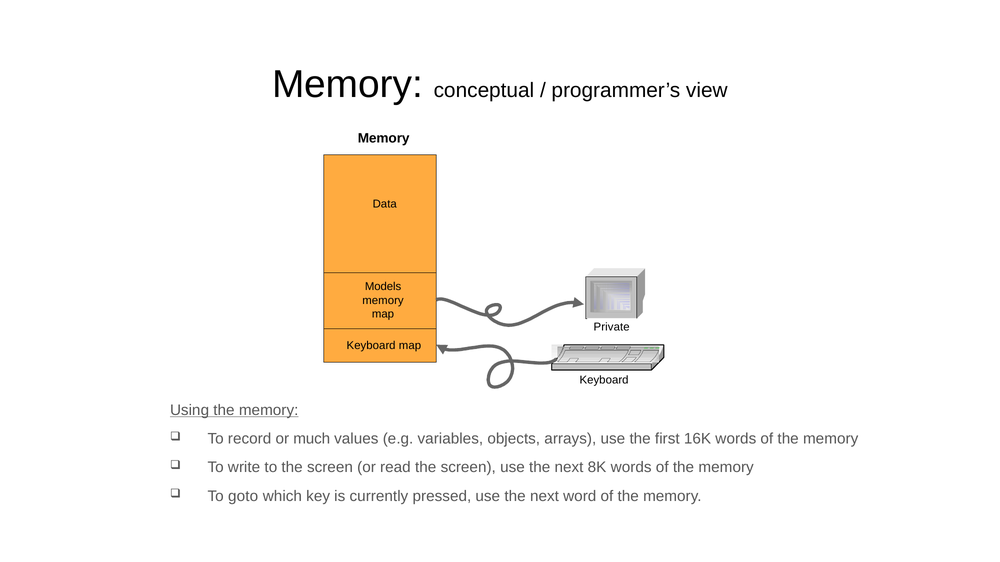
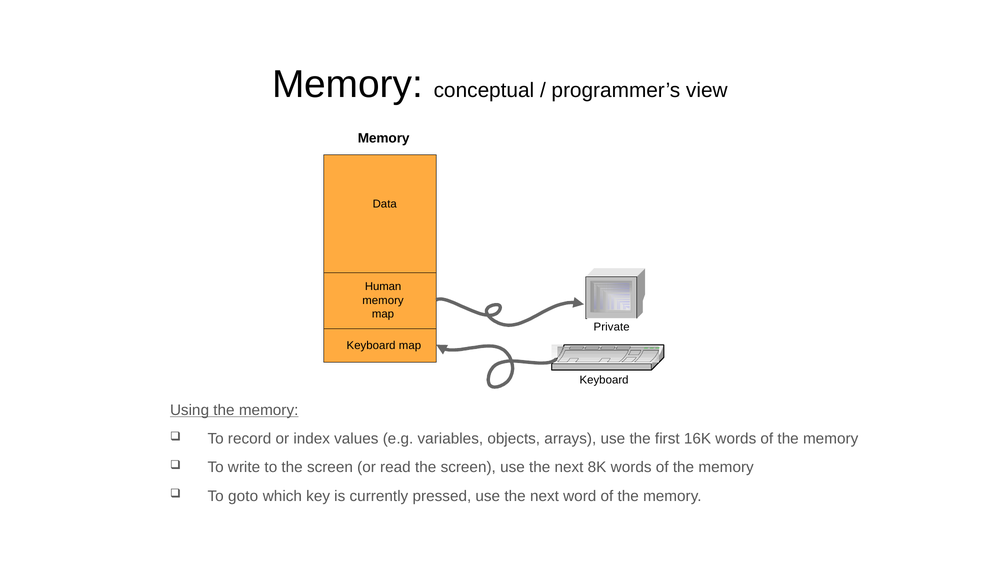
Models: Models -> Human
much: much -> index
